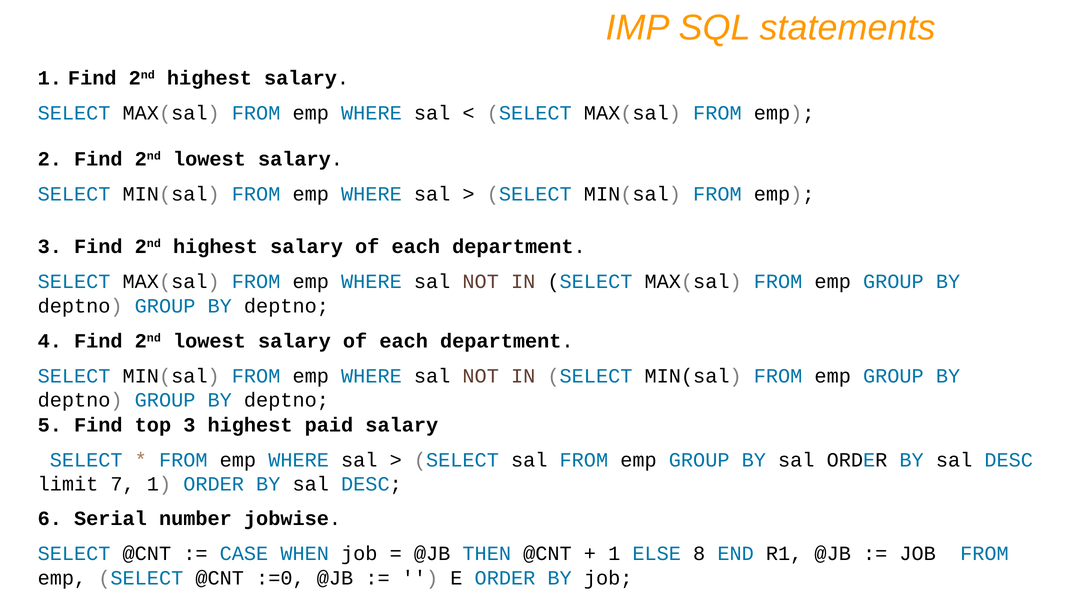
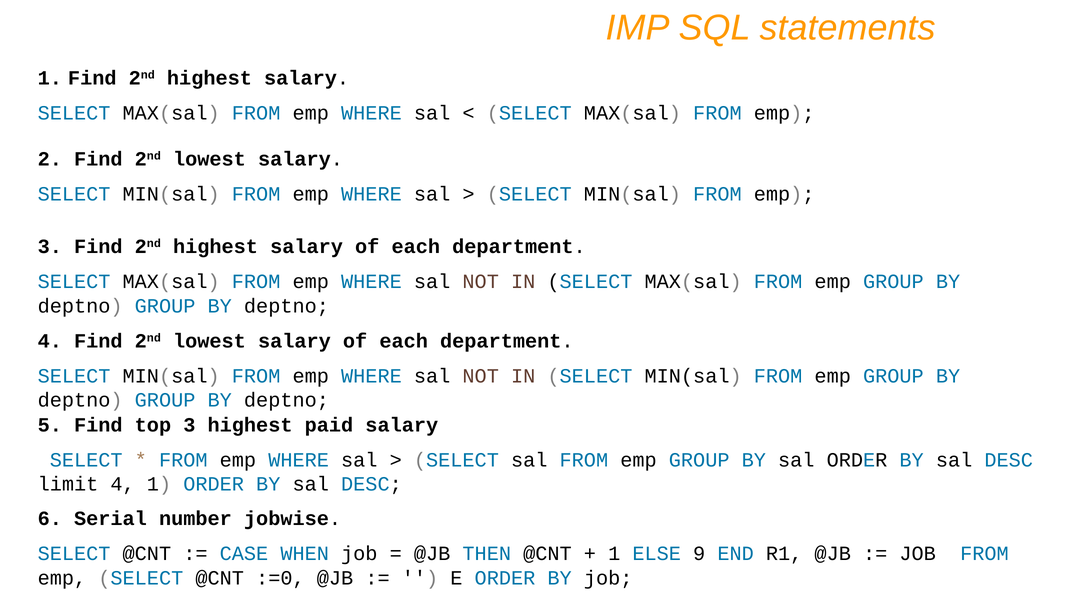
limit 7: 7 -> 4
8: 8 -> 9
